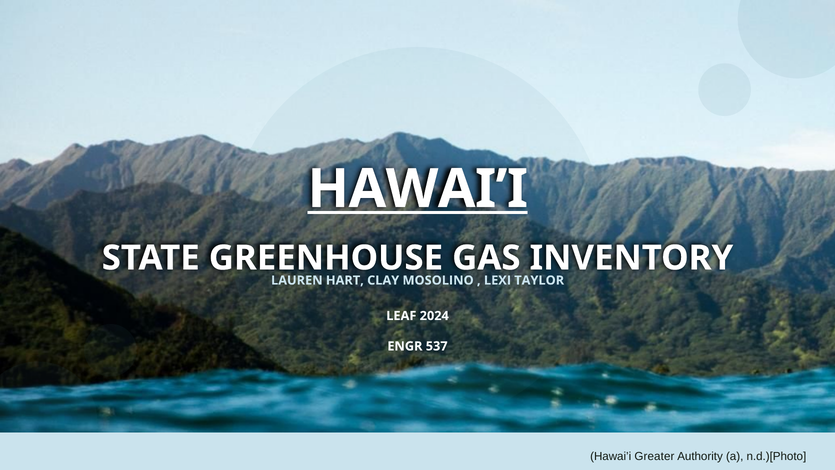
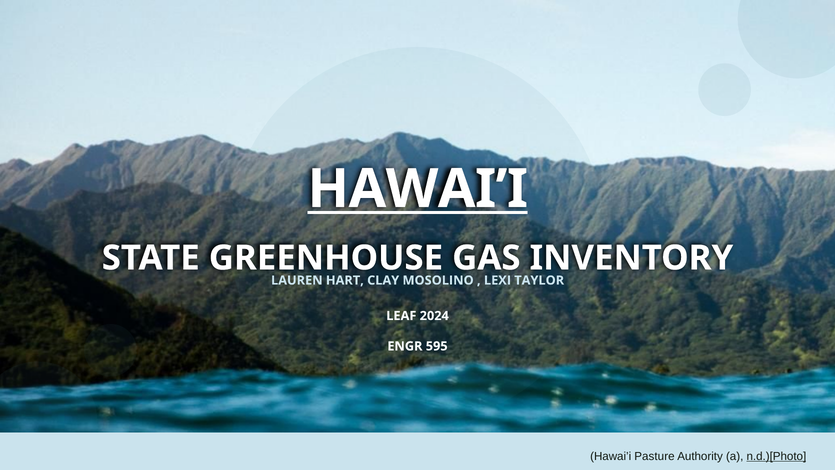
537: 537 -> 595
Greater: Greater -> Pasture
n.d.)[Photo underline: none -> present
